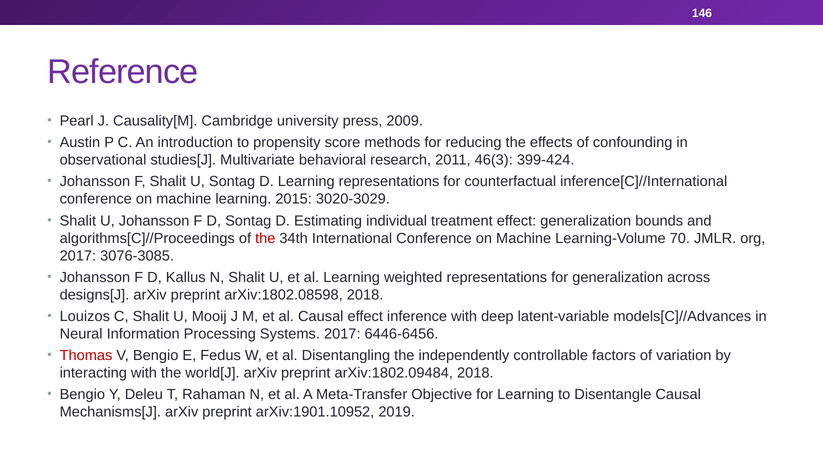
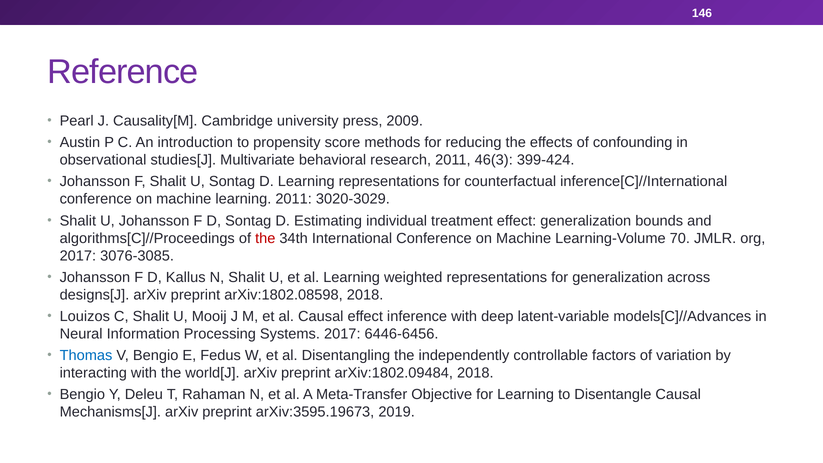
learning 2015: 2015 -> 2011
Thomas colour: red -> blue
arXiv:1901.10952: arXiv:1901.10952 -> arXiv:3595.19673
